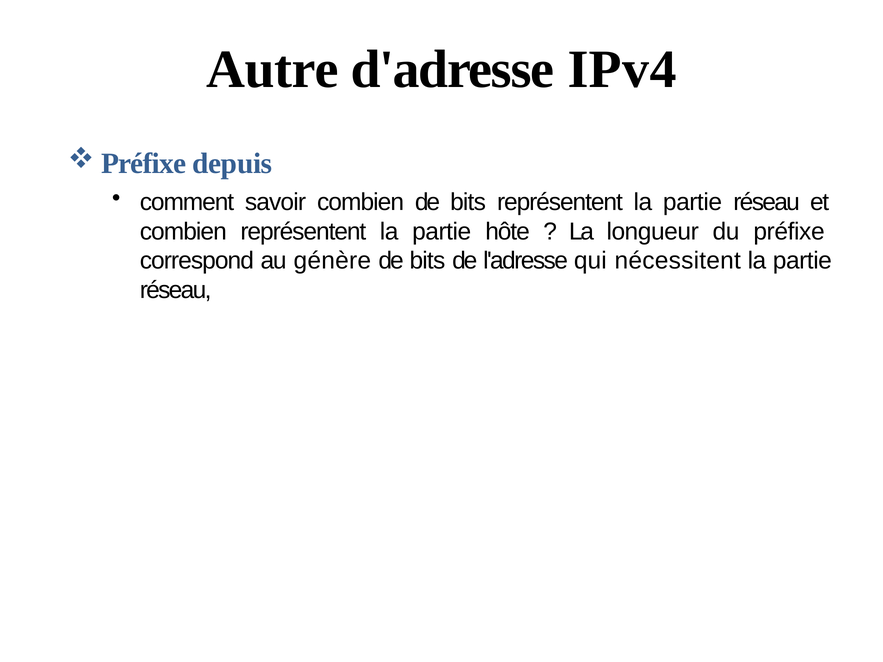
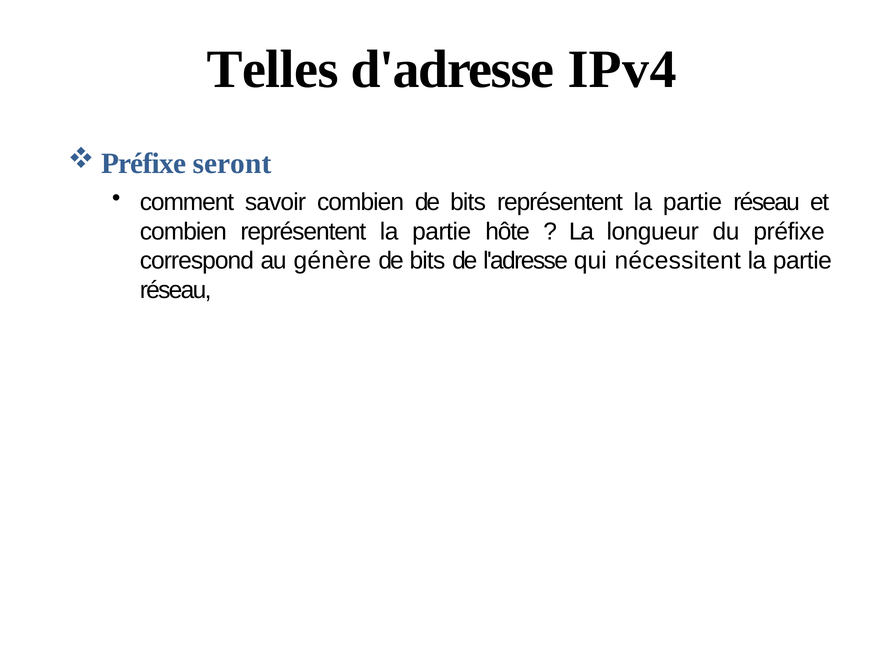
Autre: Autre -> Telles
depuis: depuis -> seront
